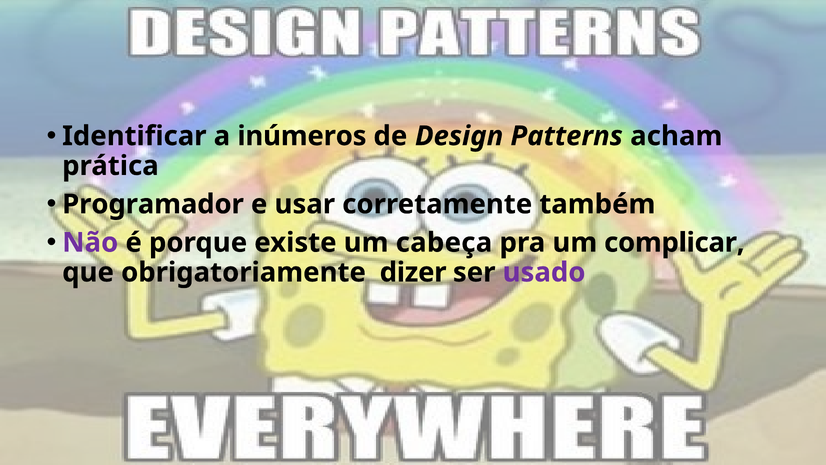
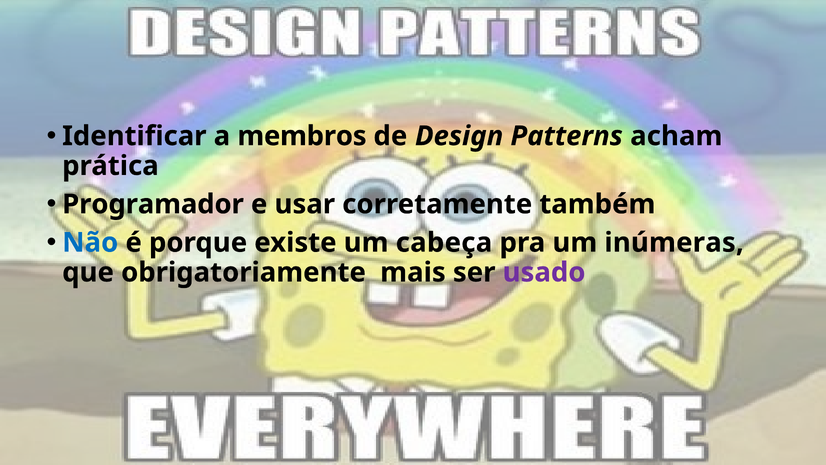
inúmeros: inúmeros -> membros
Não colour: purple -> blue
complicar: complicar -> inúmeras
dizer: dizer -> mais
